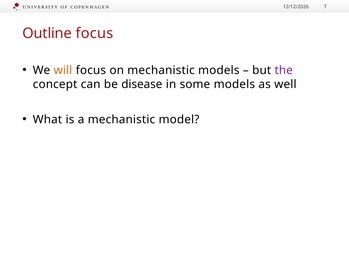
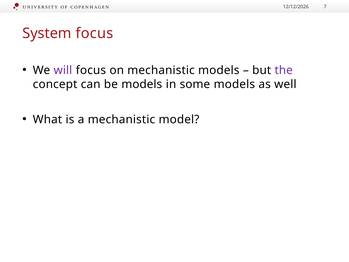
Outline: Outline -> System
will colour: orange -> purple
be disease: disease -> models
